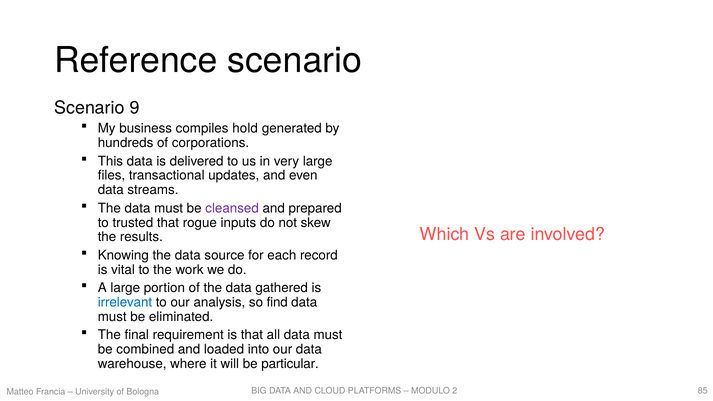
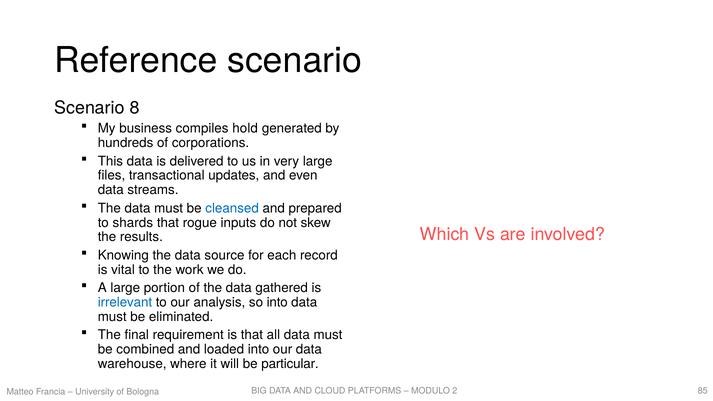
9: 9 -> 8
cleansed colour: purple -> blue
trusted: trusted -> shards
so find: find -> into
